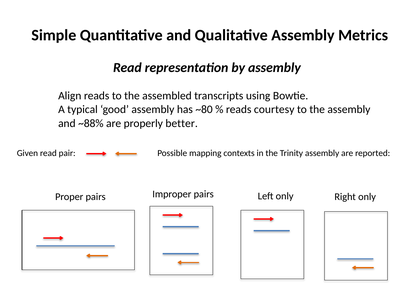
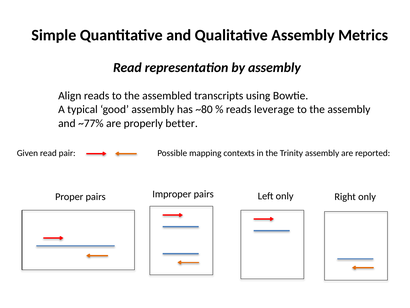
courtesy: courtesy -> leverage
~88%: ~88% -> ~77%
